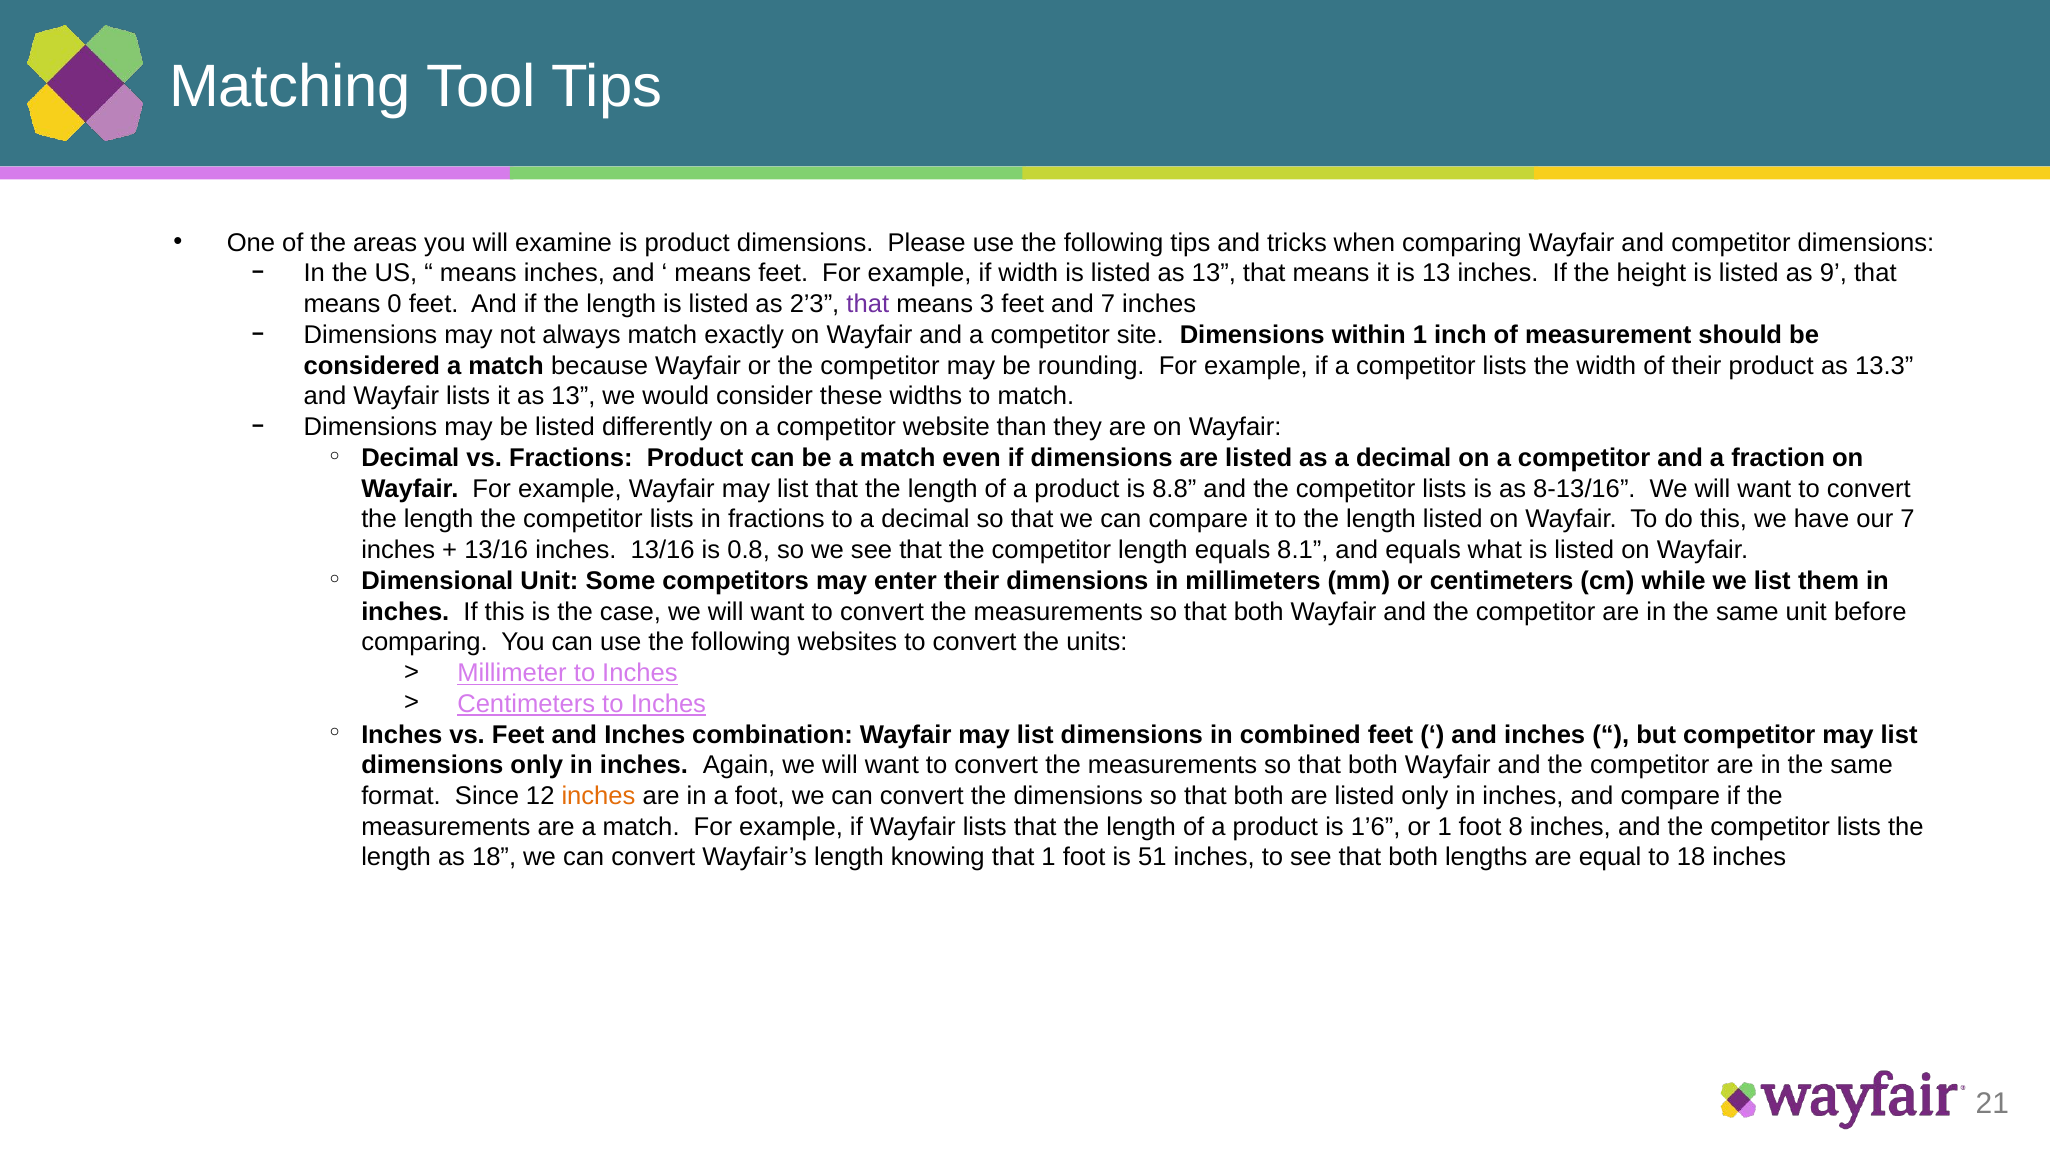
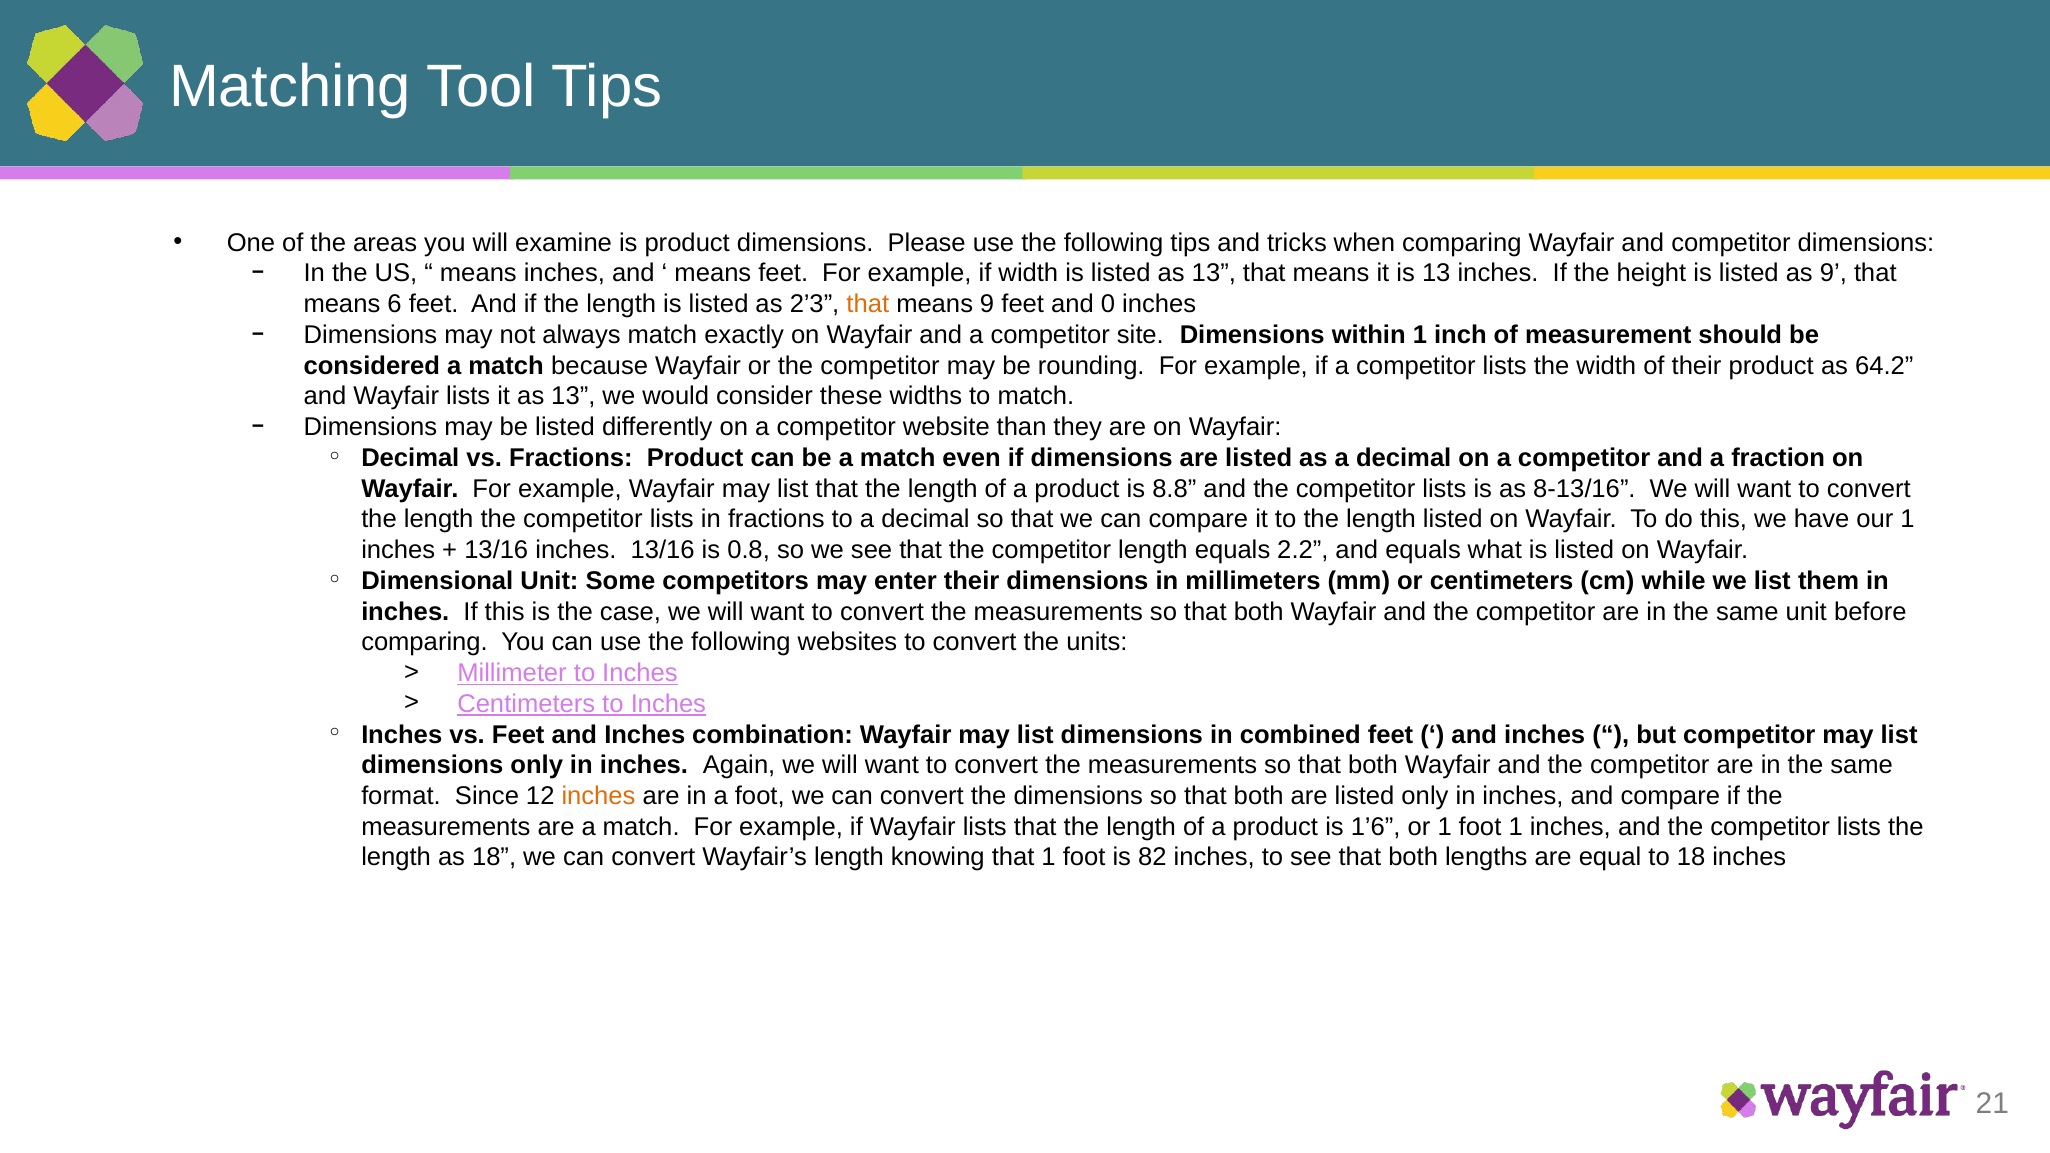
0: 0 -> 6
that at (868, 304) colour: purple -> orange
means 3: 3 -> 9
and 7: 7 -> 0
13.3: 13.3 -> 64.2
our 7: 7 -> 1
8.1: 8.1 -> 2.2
foot 8: 8 -> 1
51: 51 -> 82
